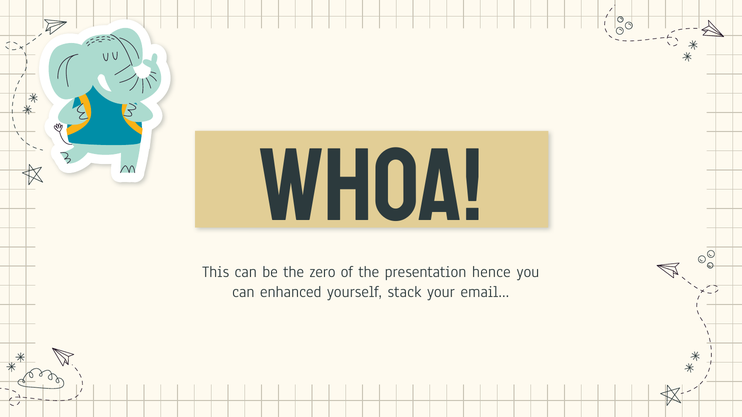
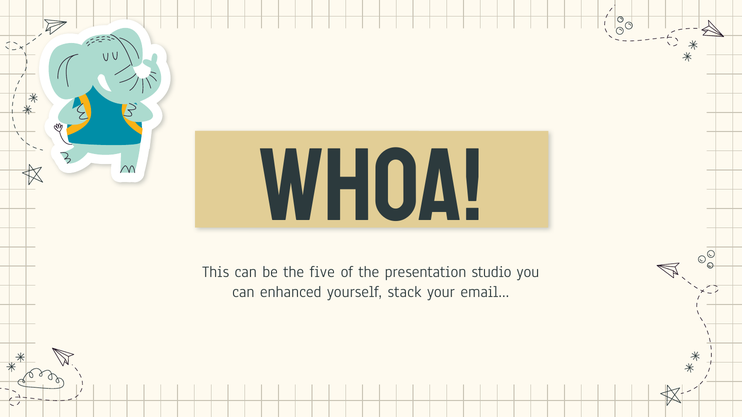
zero: zero -> five
hence: hence -> studio
